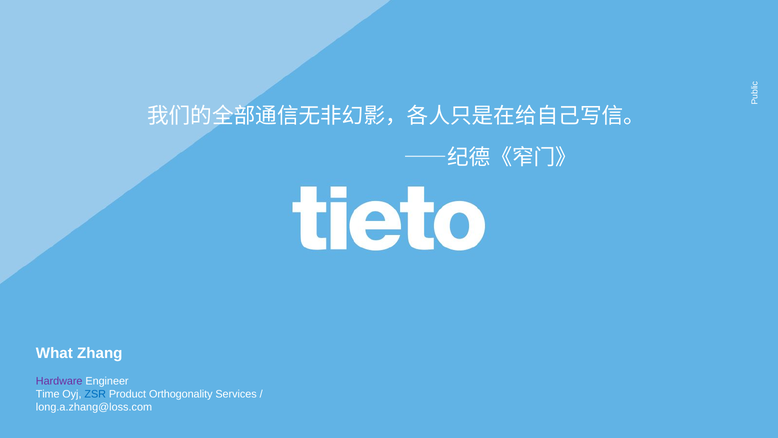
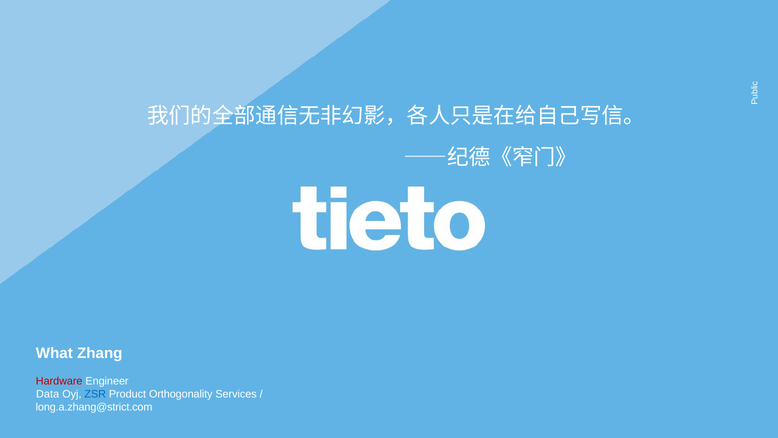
Hardware colour: purple -> red
Time: Time -> Data
long.a.zhang@loss.com: long.a.zhang@loss.com -> long.a.zhang@strict.com
